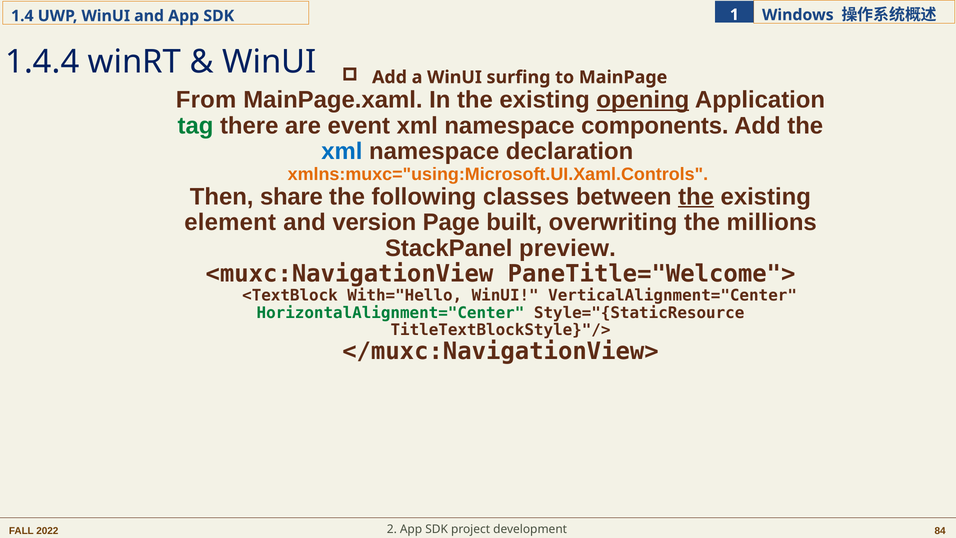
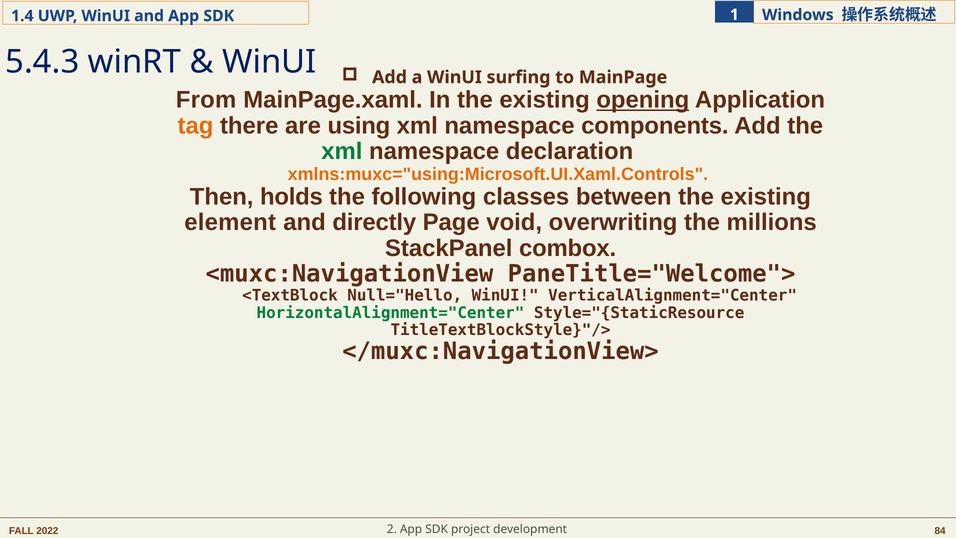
1.4.4: 1.4.4 -> 5.4.3
tag colour: green -> orange
event: event -> using
xml at (342, 151) colour: blue -> green
share: share -> holds
the at (696, 197) underline: present -> none
version: version -> directly
built: built -> void
preview: preview -> combox
With="Hello: With="Hello -> Null="Hello
